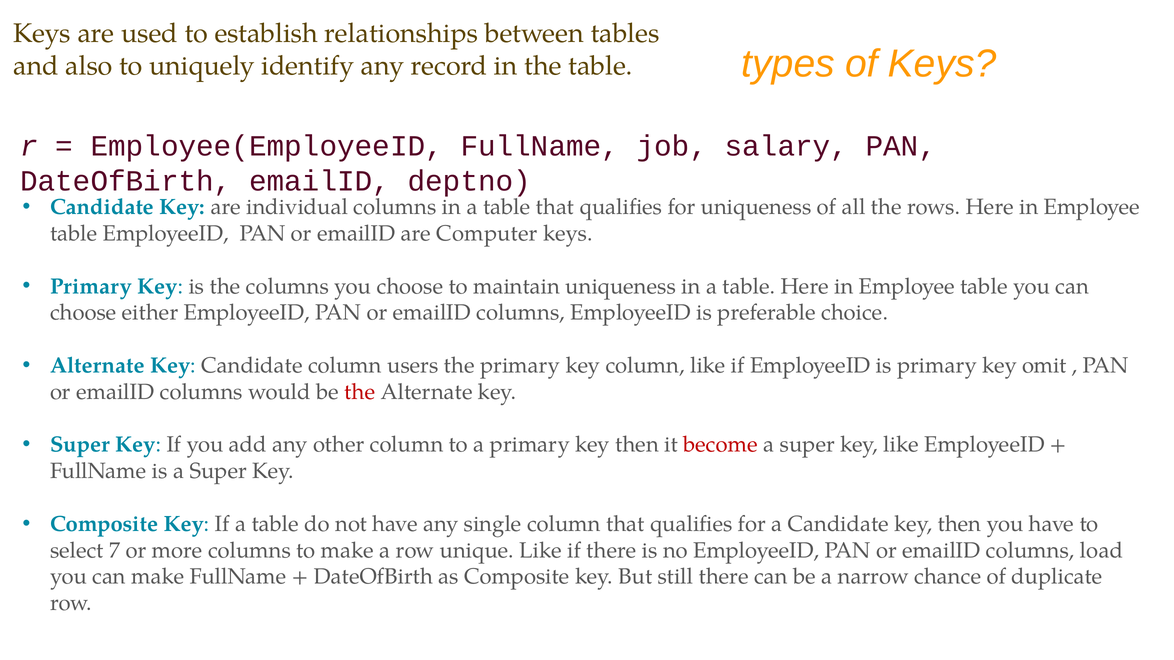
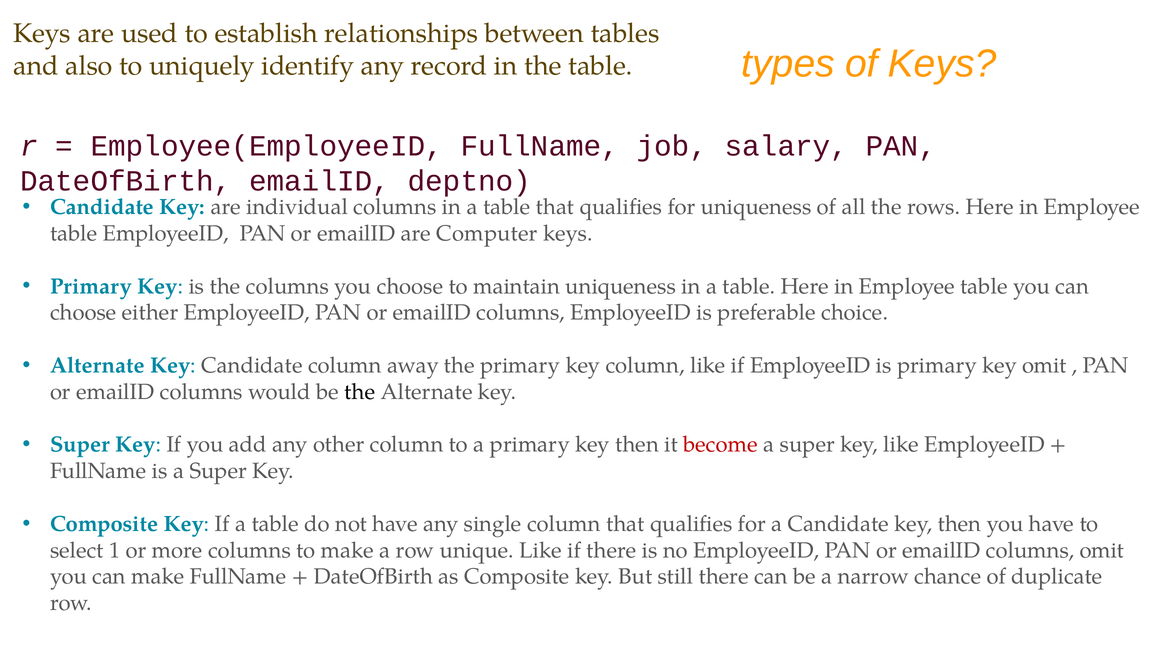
users: users -> away
the at (360, 392) colour: red -> black
7: 7 -> 1
columns load: load -> omit
